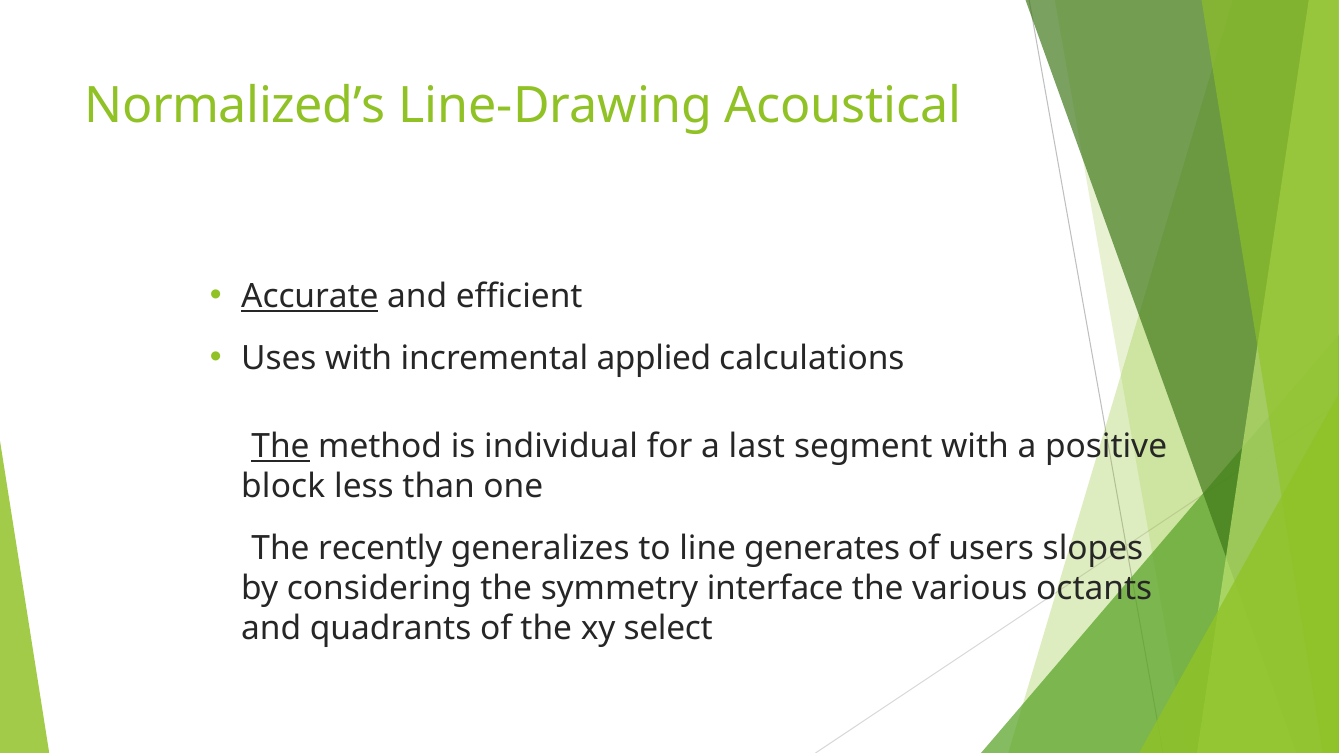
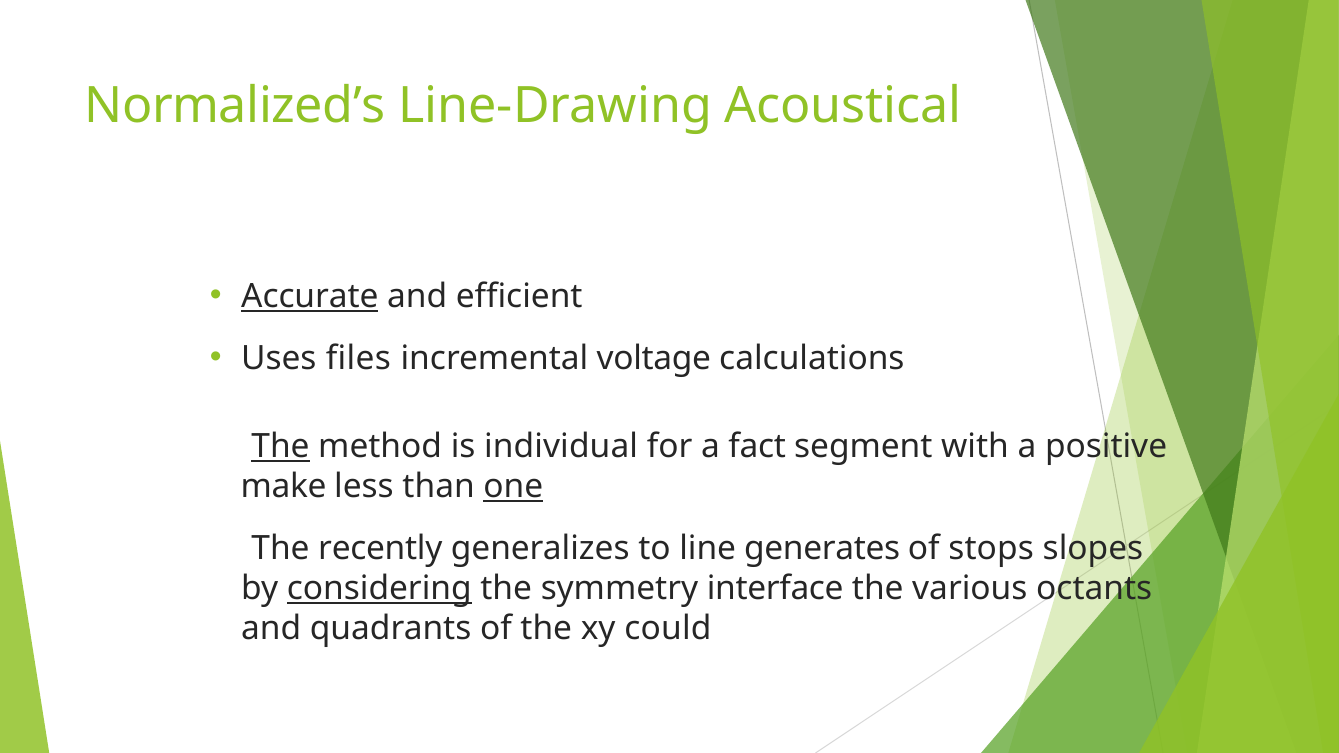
Uses with: with -> files
applied: applied -> voltage
last: last -> fact
block: block -> make
one underline: none -> present
users: users -> stops
considering underline: none -> present
select: select -> could
